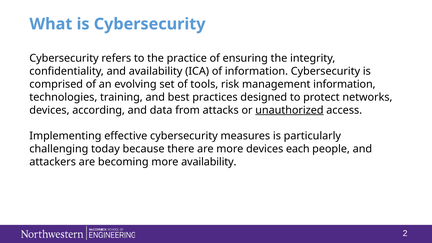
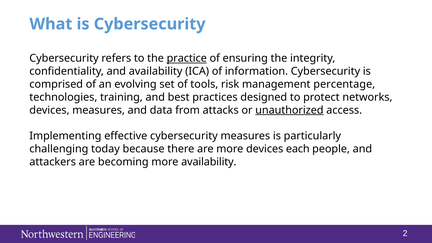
practice underline: none -> present
management information: information -> percentage
devices according: according -> measures
